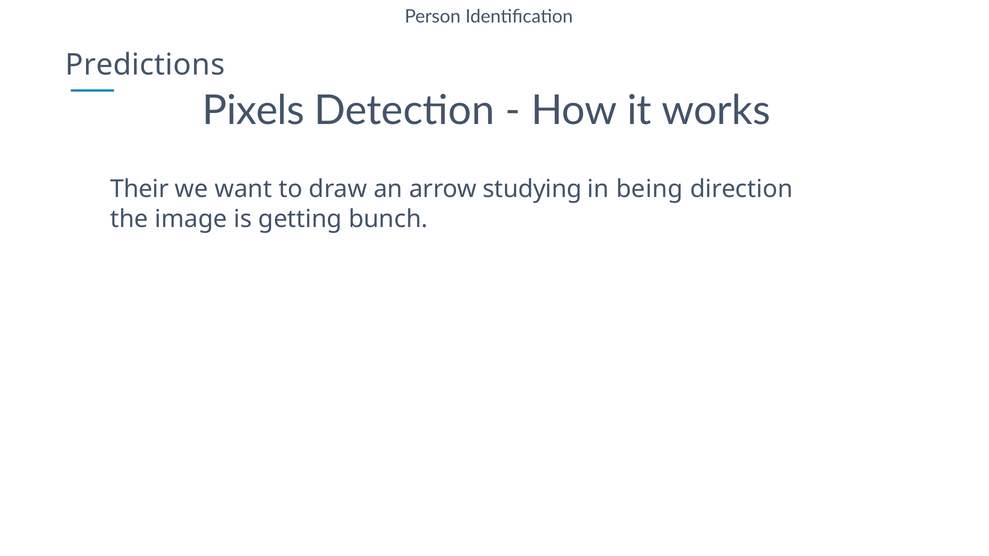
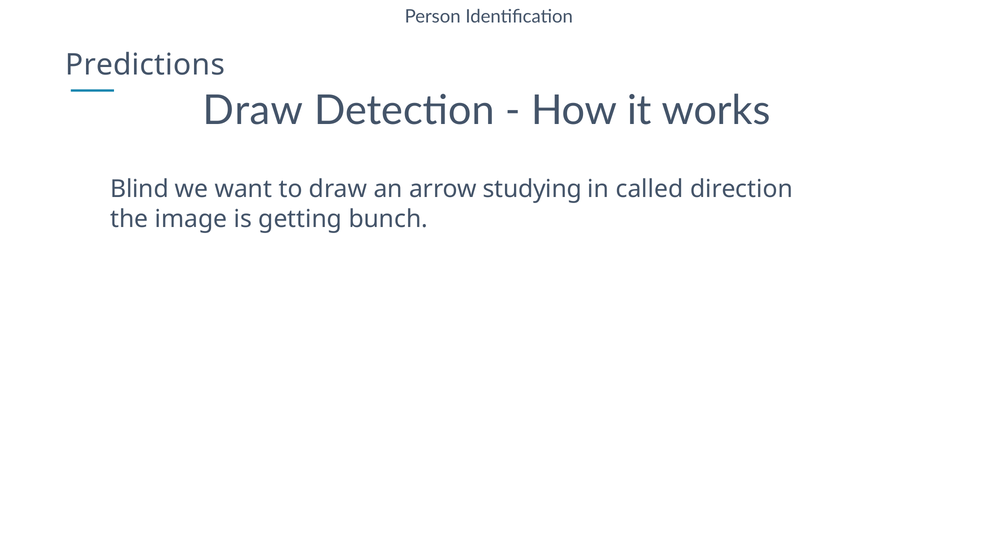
Pixels at (253, 111): Pixels -> Draw
Their: Their -> Blind
being: being -> called
